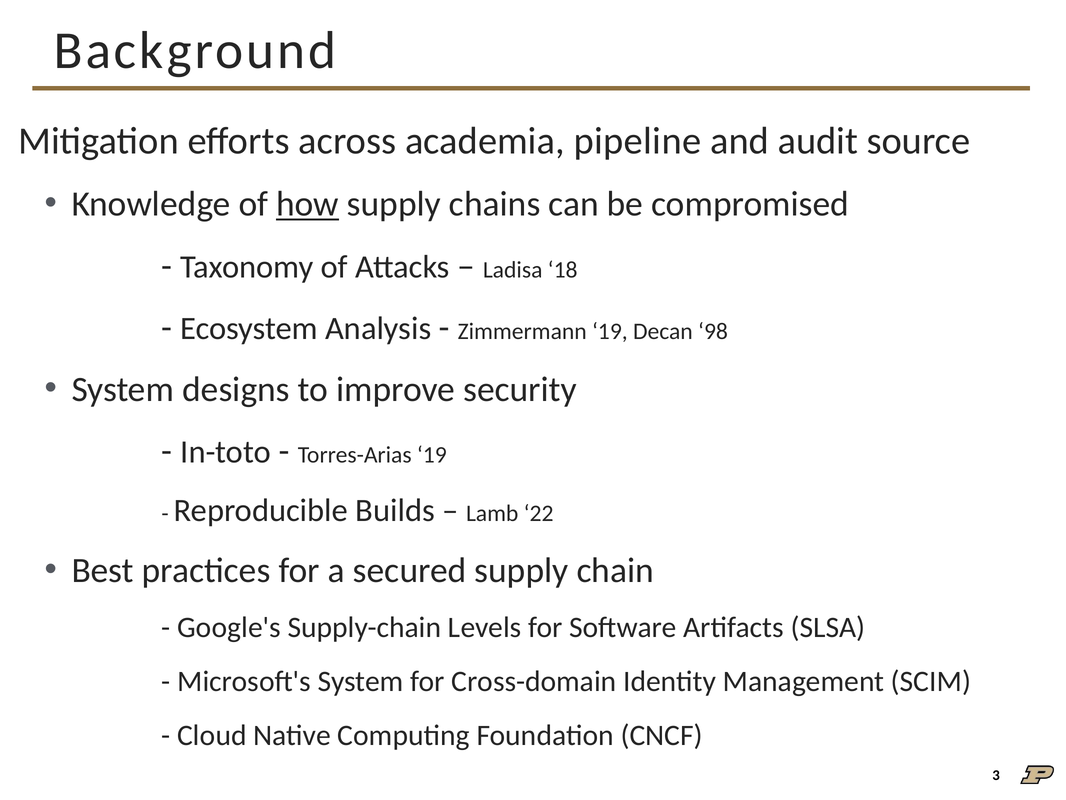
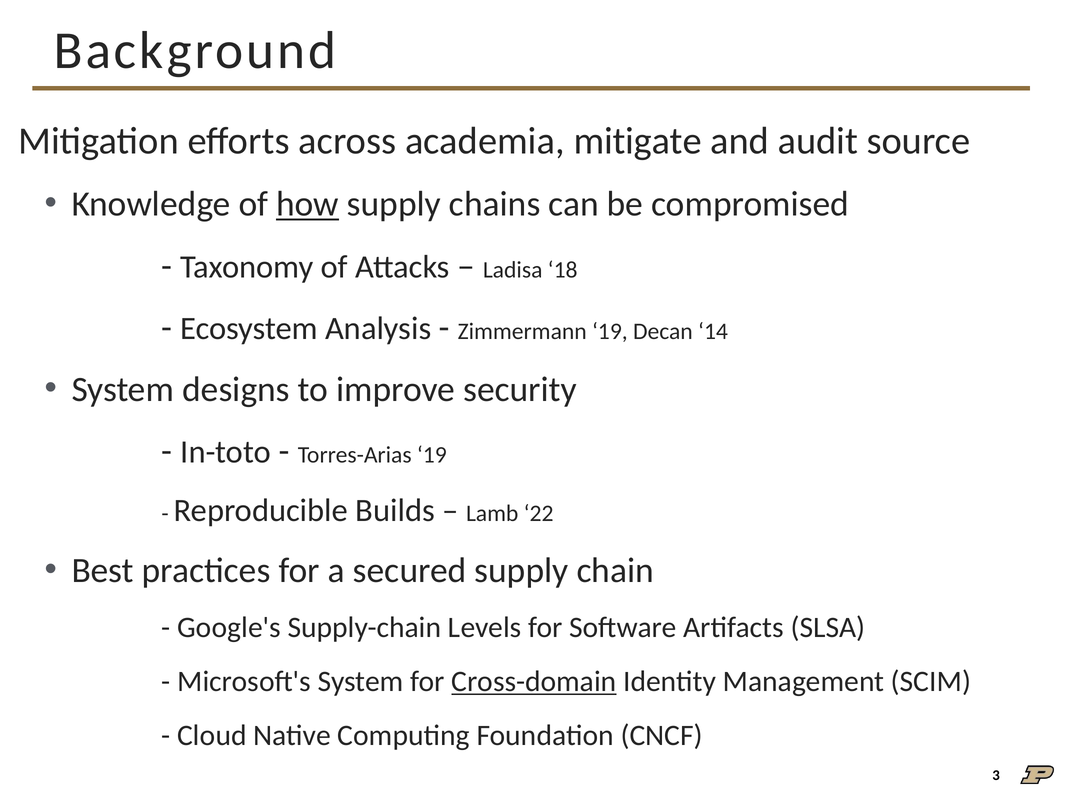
pipeline: pipeline -> mitigate
98: 98 -> 14
Cross-domain underline: none -> present
